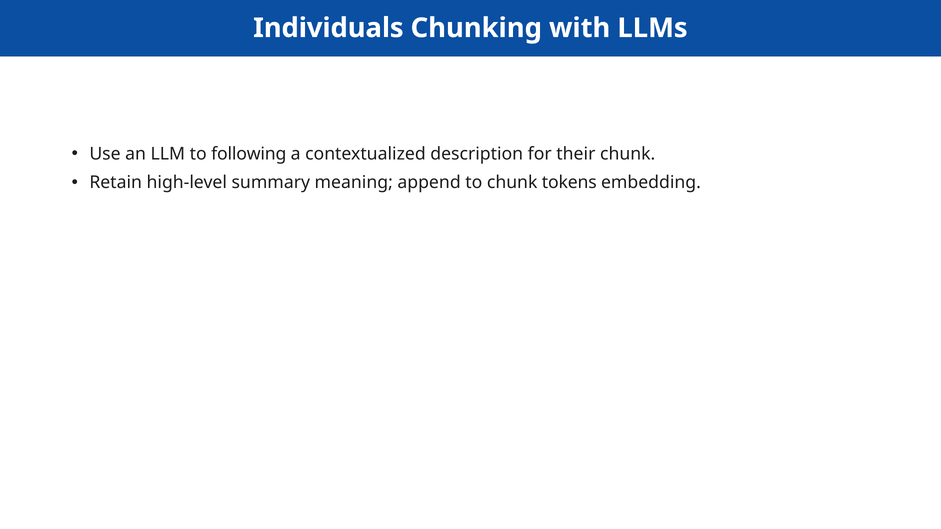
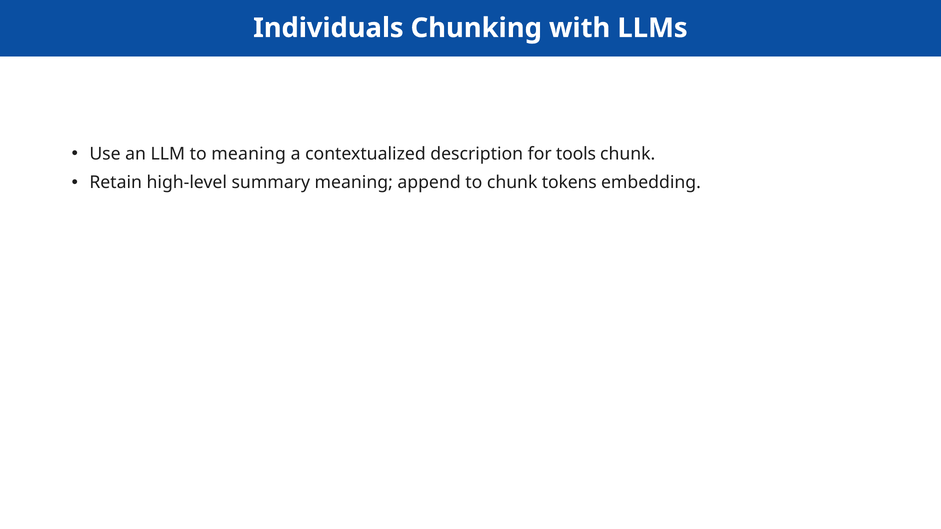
to following: following -> meaning
their: their -> tools
